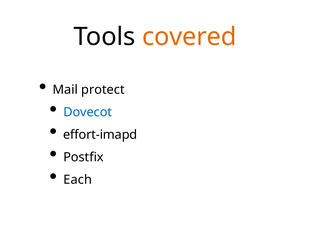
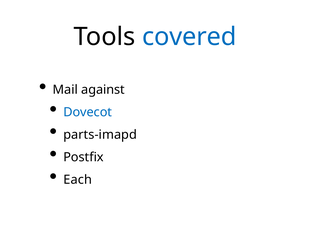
covered colour: orange -> blue
protect: protect -> against
effort-imapd: effort-imapd -> parts-imapd
